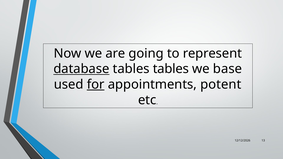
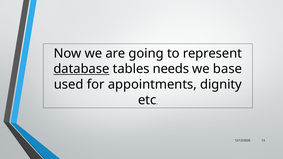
tables tables: tables -> needs
for underline: present -> none
potent: potent -> dignity
